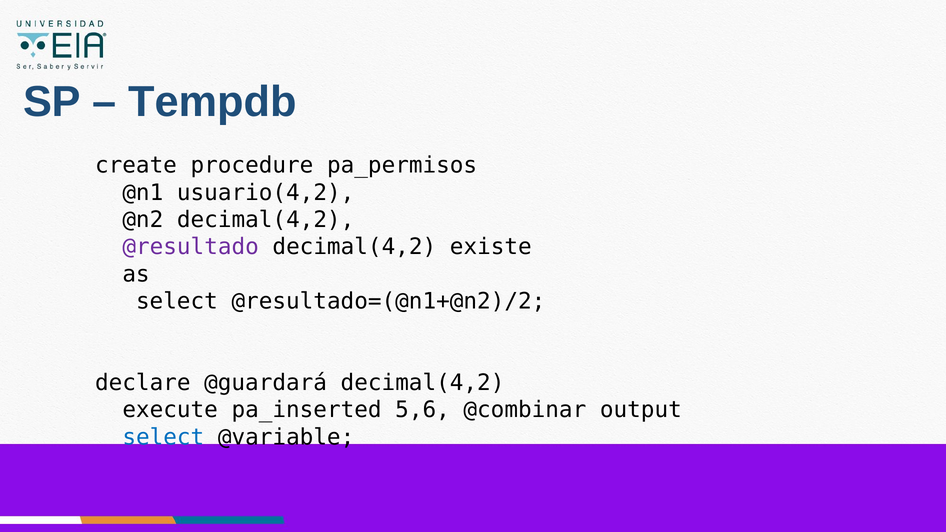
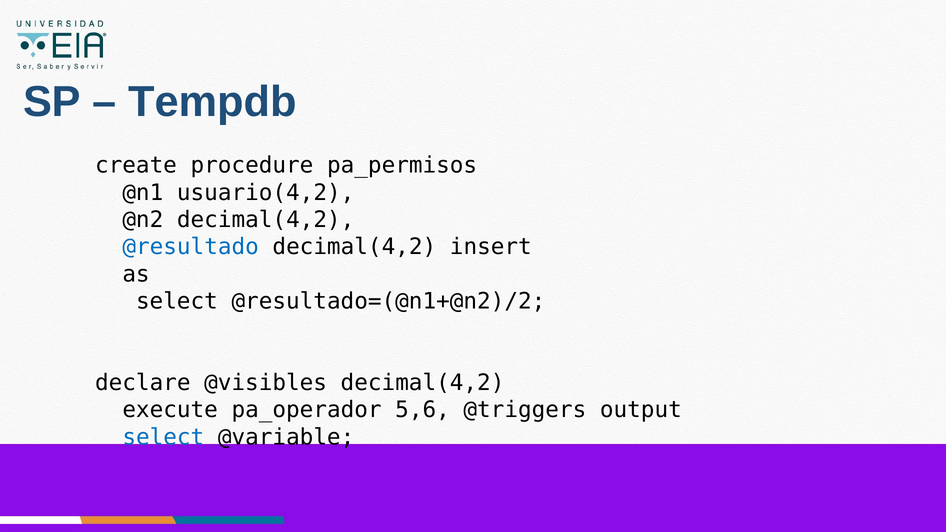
@resultado colour: purple -> blue
existe: existe -> insert
@guardará: @guardará -> @visibles
pa_inserted: pa_inserted -> pa_operador
@combinar: @combinar -> @triggers
